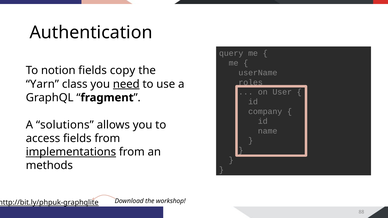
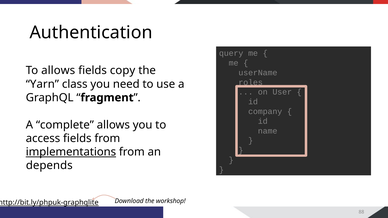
To notion: notion -> allows
need underline: present -> none
solutions: solutions -> complete
methods: methods -> depends
